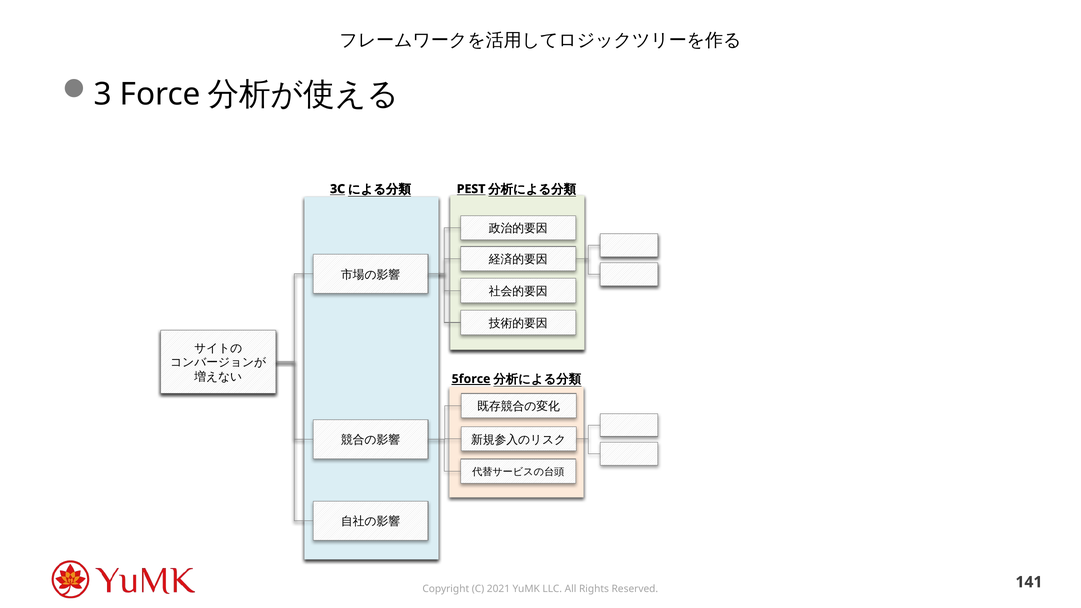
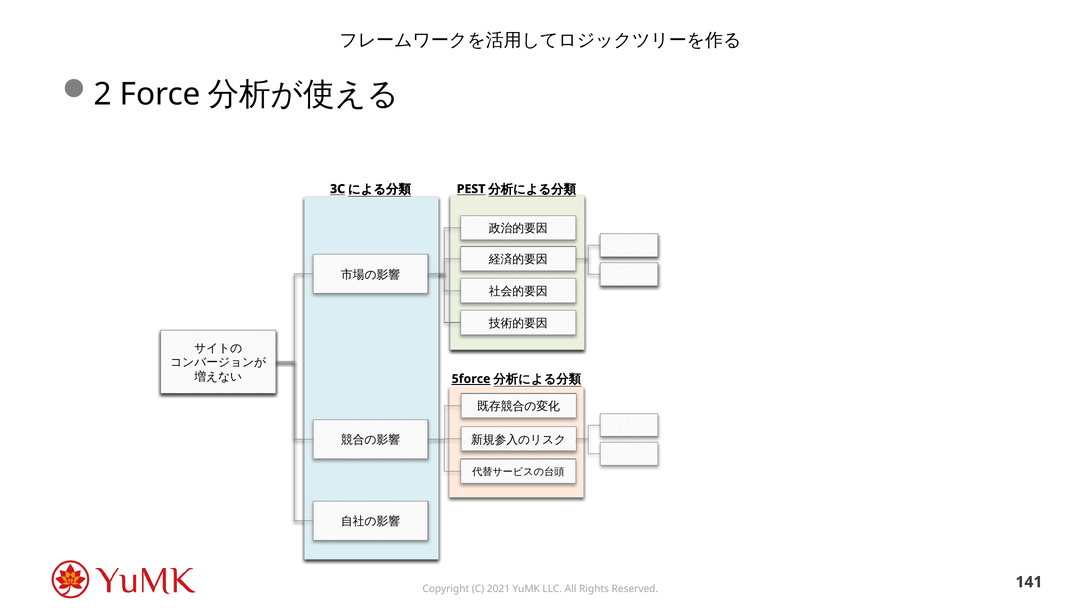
3: 3 -> 2
